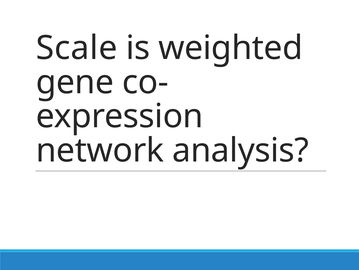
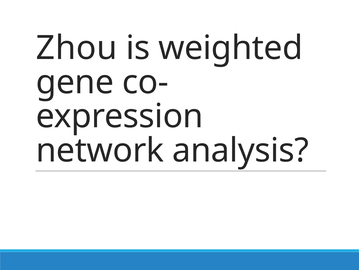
Scale: Scale -> Zhou
